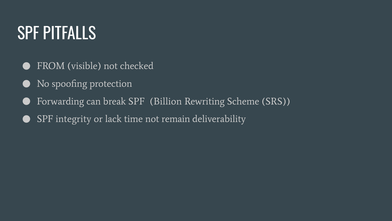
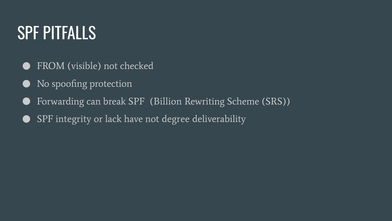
time: time -> have
remain: remain -> degree
